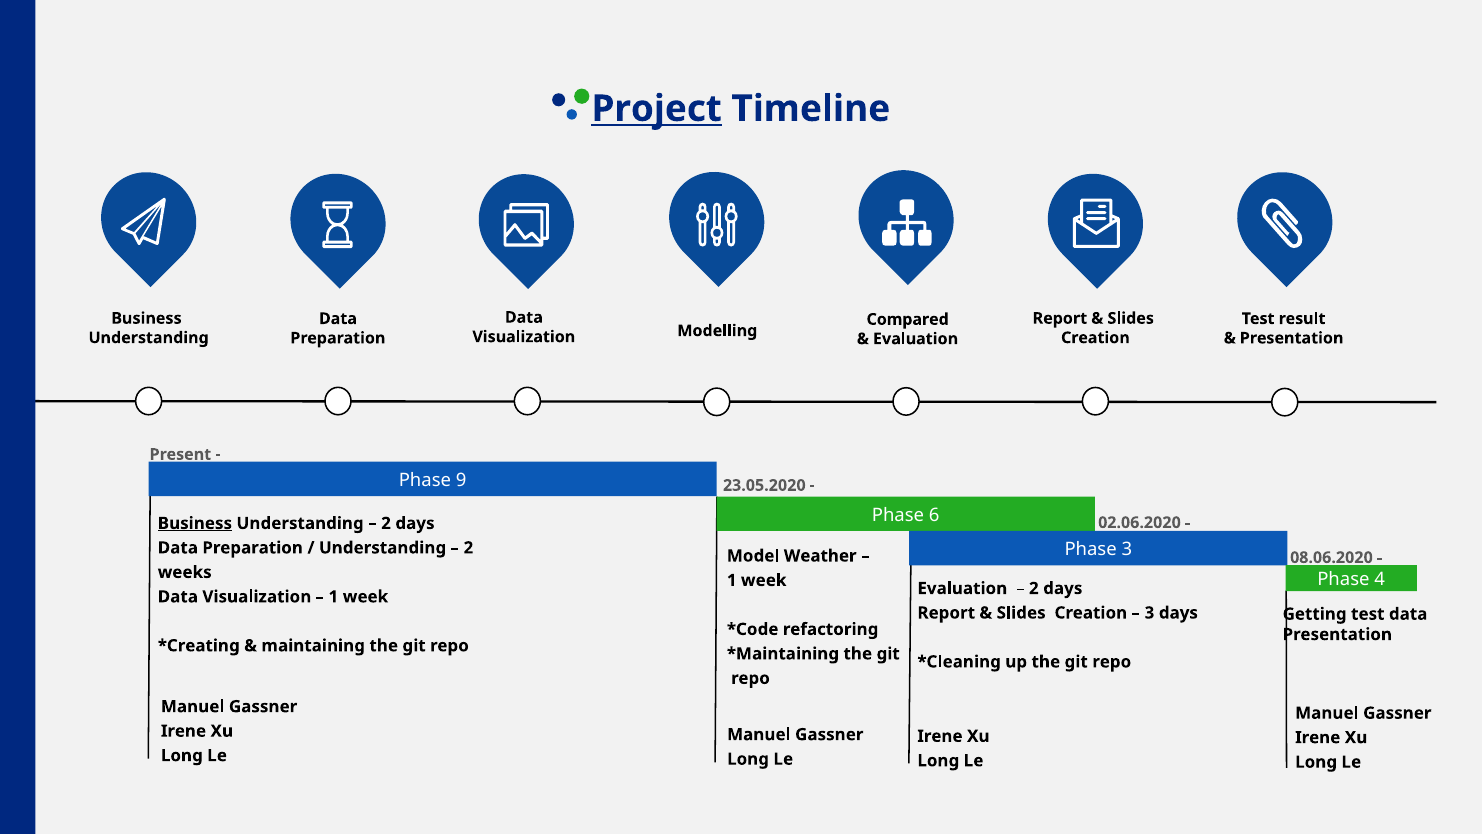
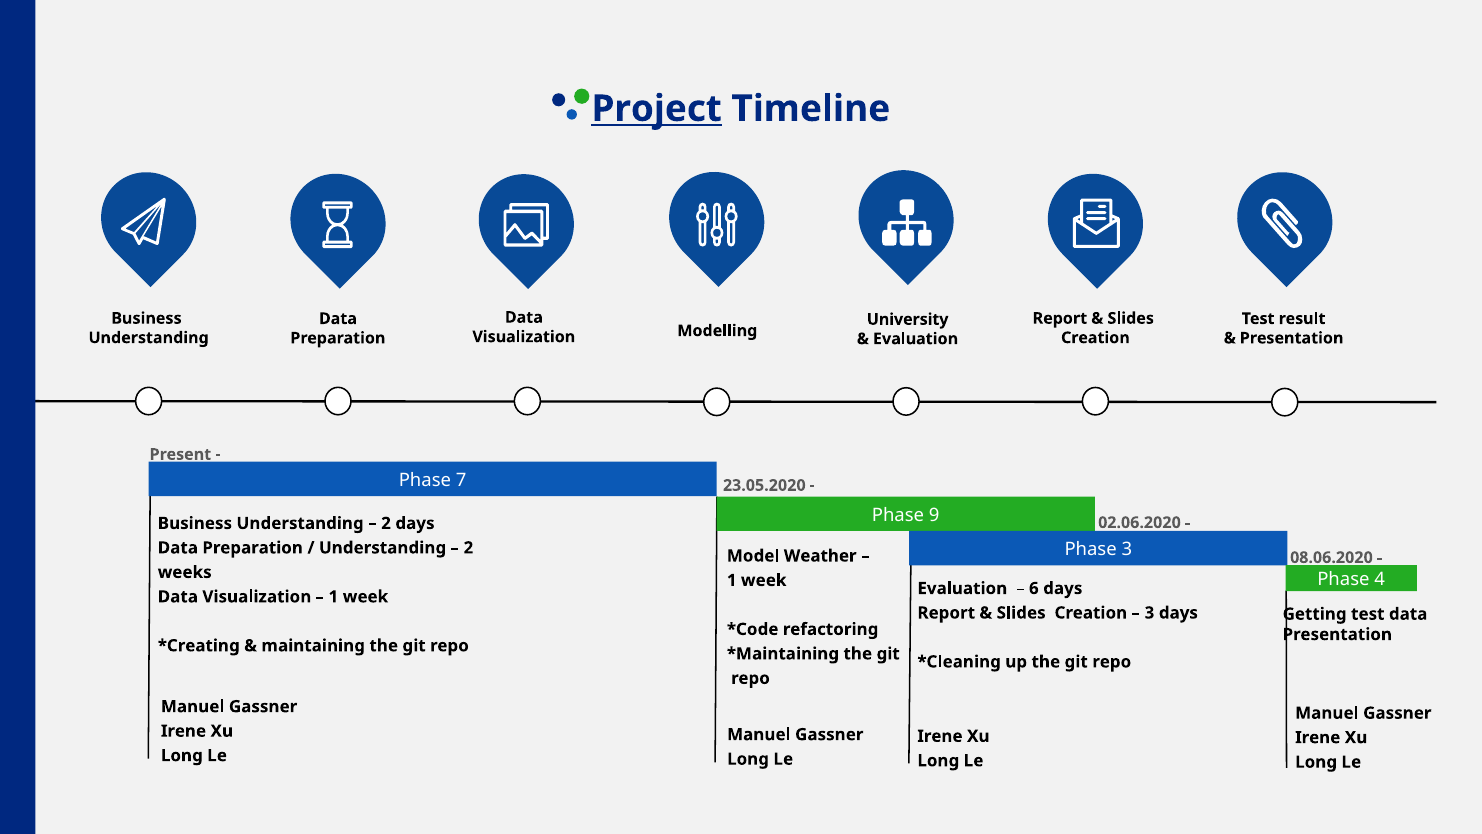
Compared: Compared -> University
9: 9 -> 7
6: 6 -> 9
Business at (195, 523) underline: present -> none
2 at (1034, 588): 2 -> 6
